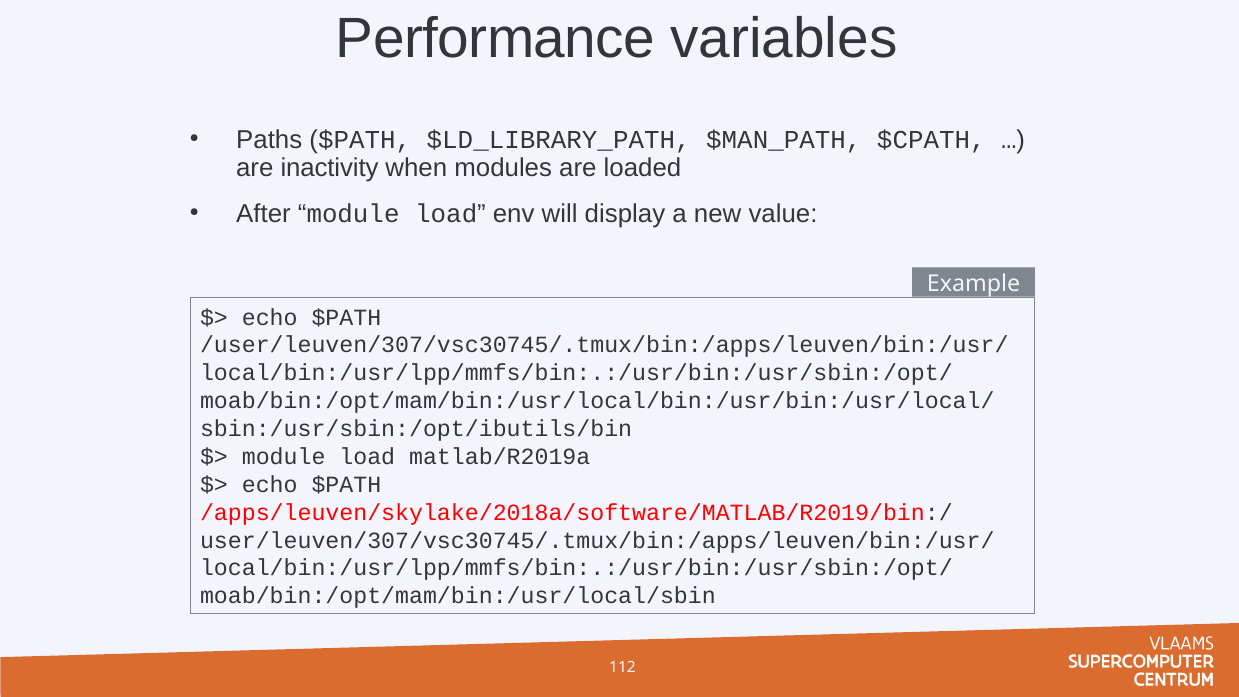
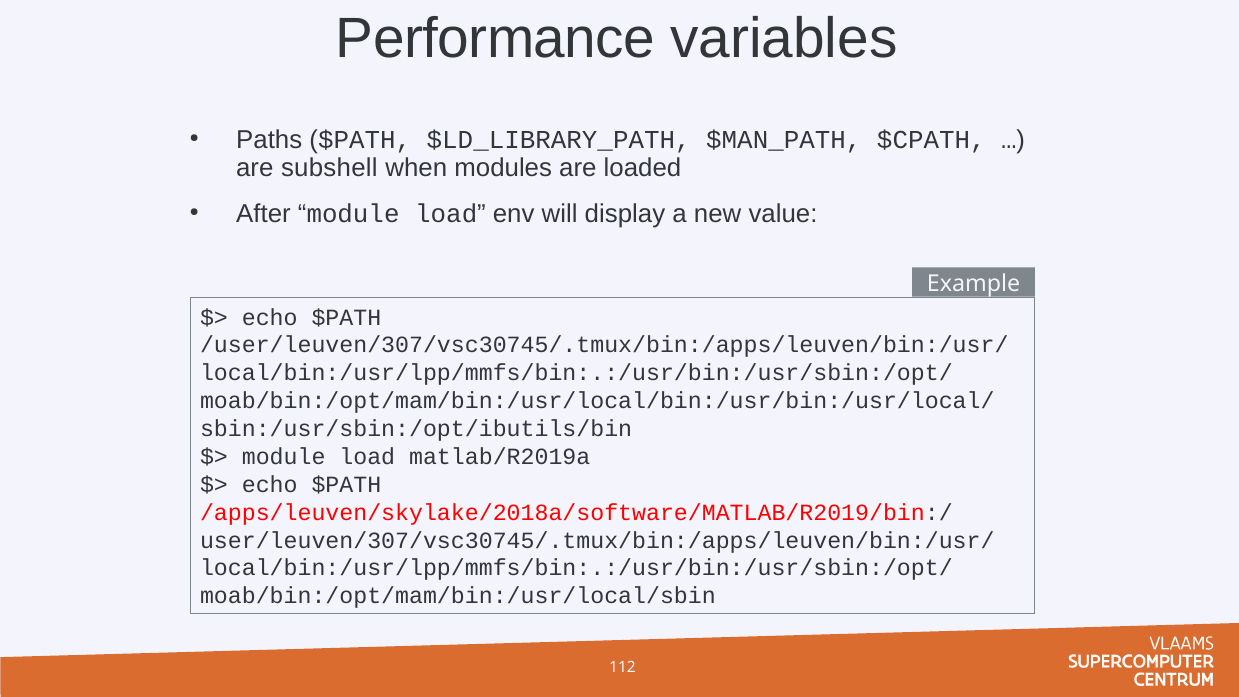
inactivity: inactivity -> subshell
